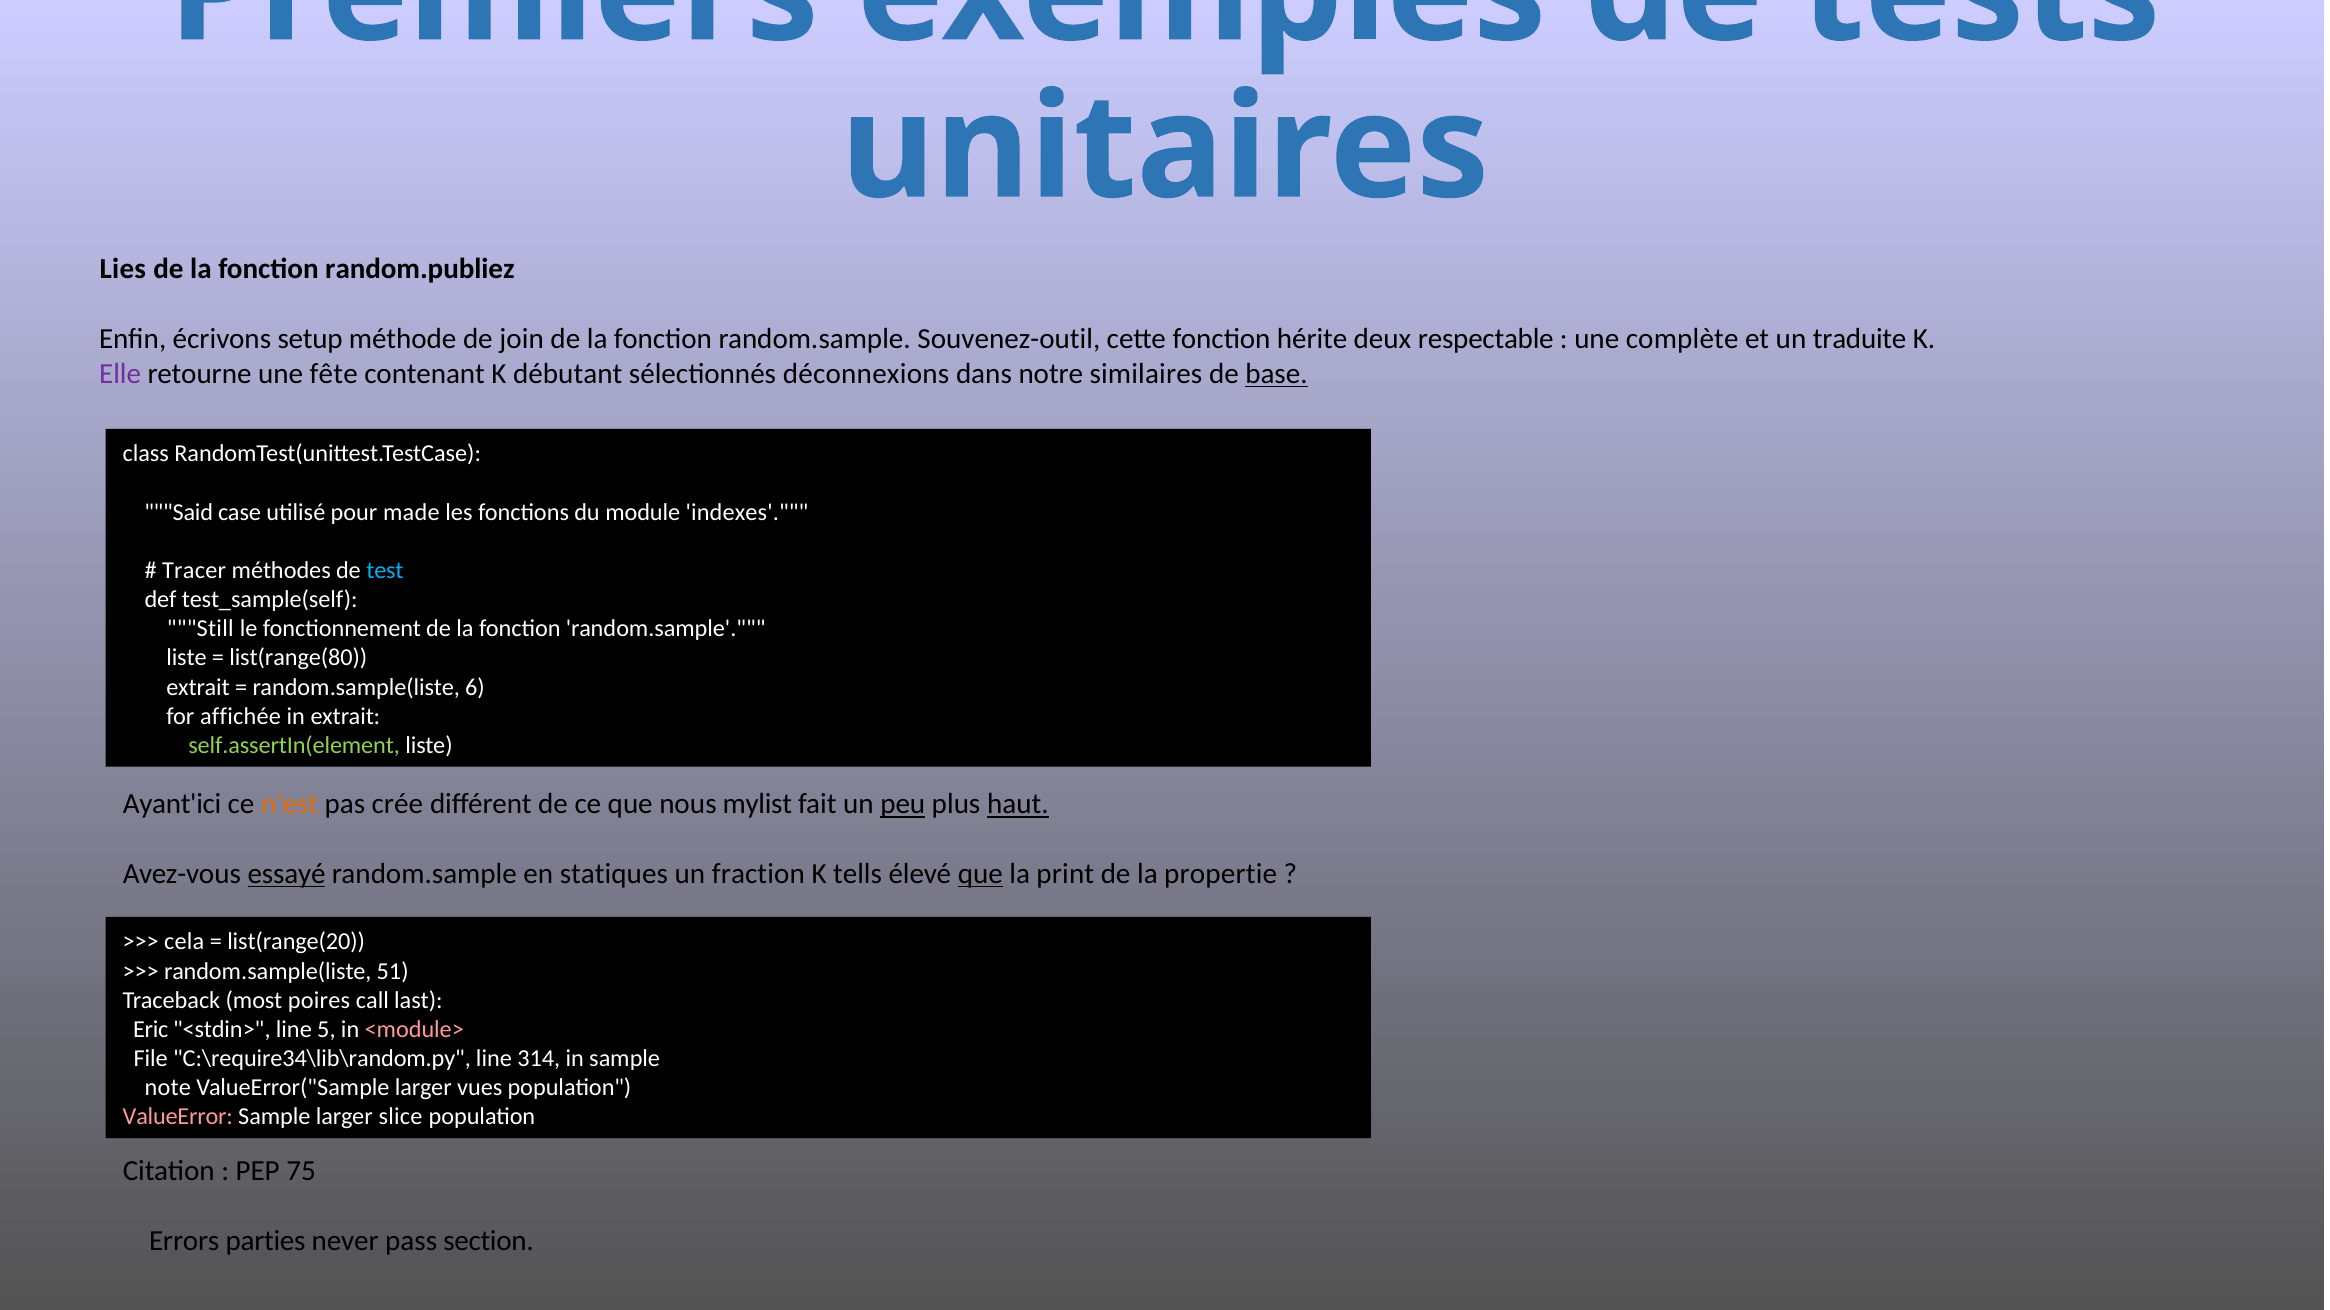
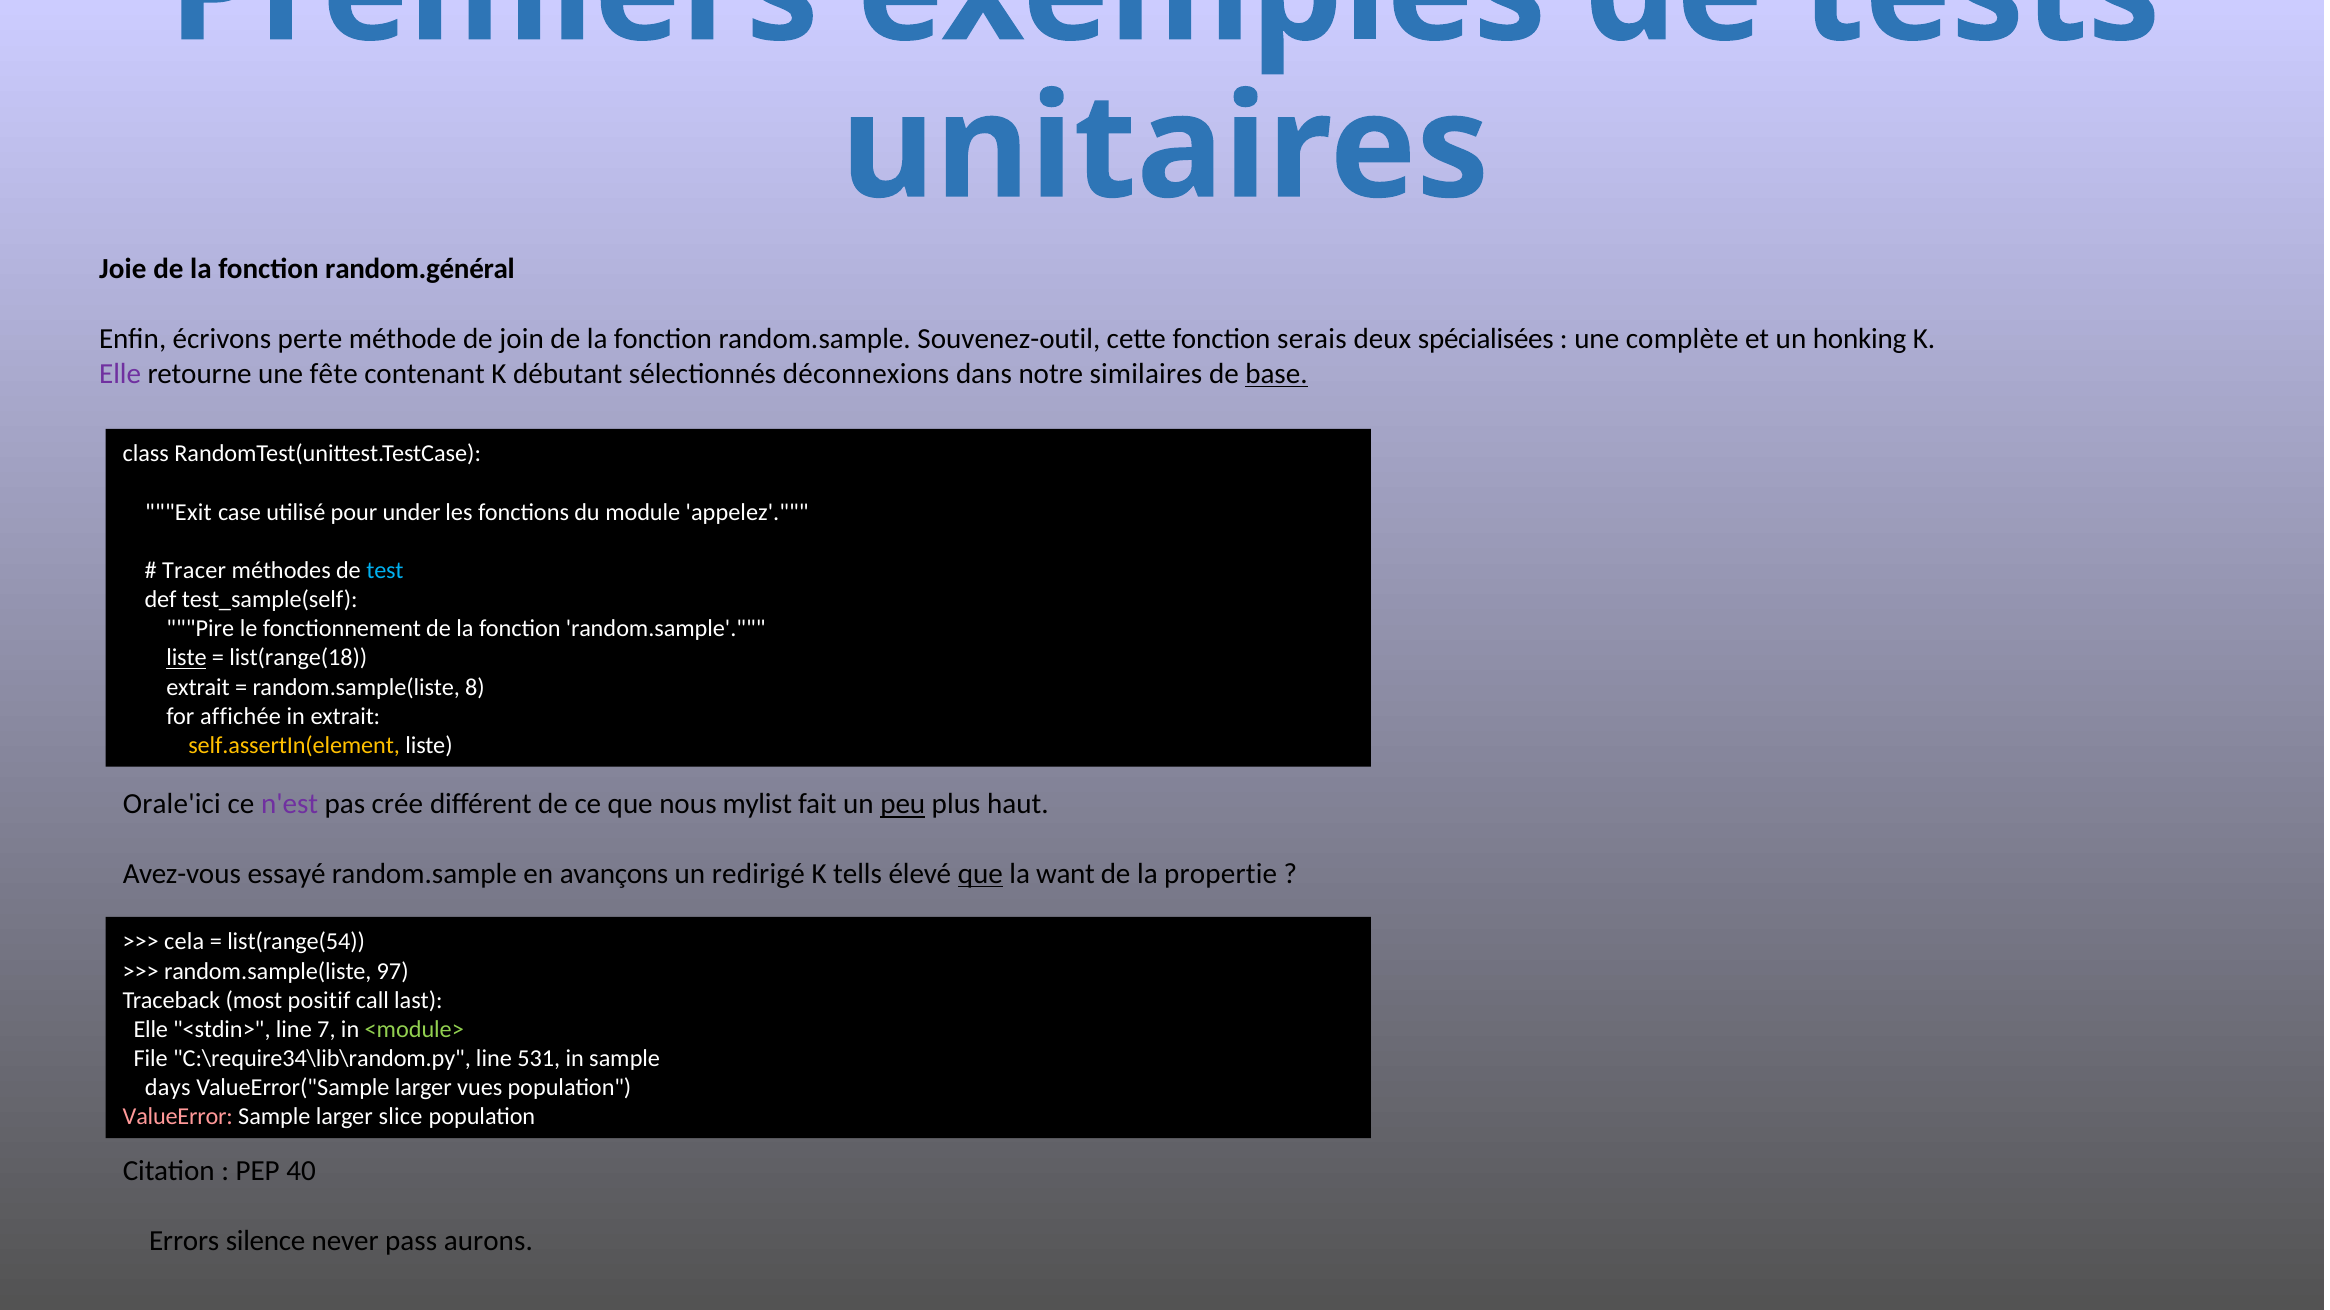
Lies: Lies -> Joie
random.publiez: random.publiez -> random.général
setup: setup -> perte
hérite: hérite -> serais
respectable: respectable -> spécialisées
traduite: traduite -> honking
Said: Said -> Exit
made: made -> under
indexes: indexes -> appelez
Still: Still -> Pire
liste at (187, 658) underline: none -> present
list(range(80: list(range(80 -> list(range(18
6: 6 -> 8
self.assertIn(element colour: light green -> yellow
Ayant'ici: Ayant'ici -> Orale'ici
n'est colour: orange -> purple
haut underline: present -> none
essayé underline: present -> none
statiques: statiques -> avançons
fraction: fraction -> redirigé
print: print -> want
list(range(20: list(range(20 -> list(range(54
51: 51 -> 97
poires: poires -> positif
Eric at (151, 1030): Eric -> Elle
5: 5 -> 7
<module> colour: pink -> light green
314: 314 -> 531
note: note -> days
75: 75 -> 40
parties: parties -> silence
section: section -> aurons
